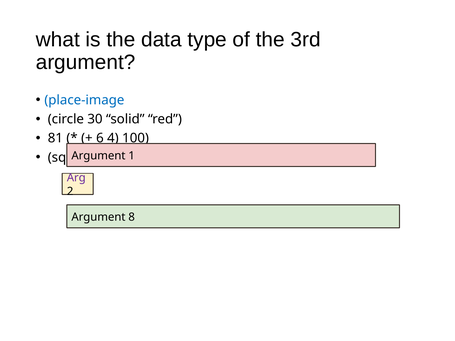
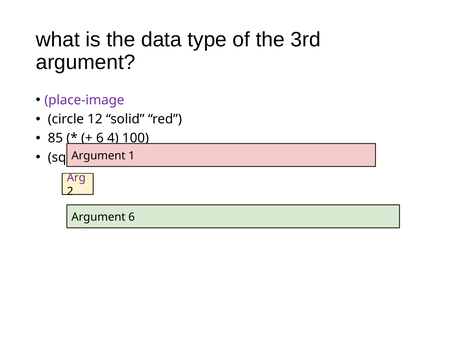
place-image colour: blue -> purple
30: 30 -> 12
81: 81 -> 85
Argument 8: 8 -> 6
